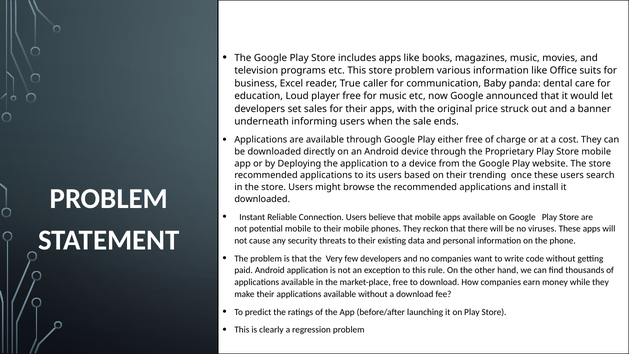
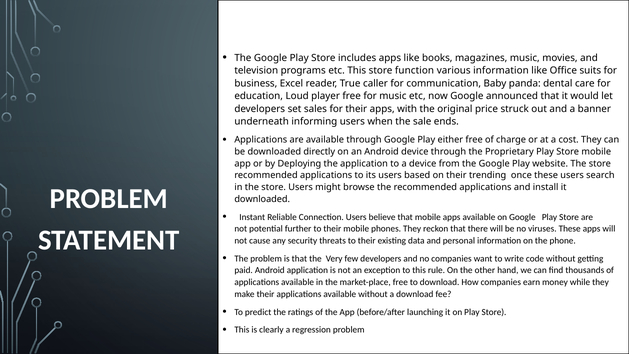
store problem: problem -> function
potential mobile: mobile -> further
